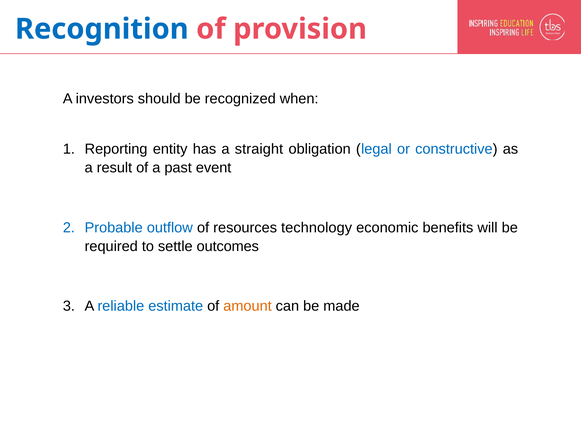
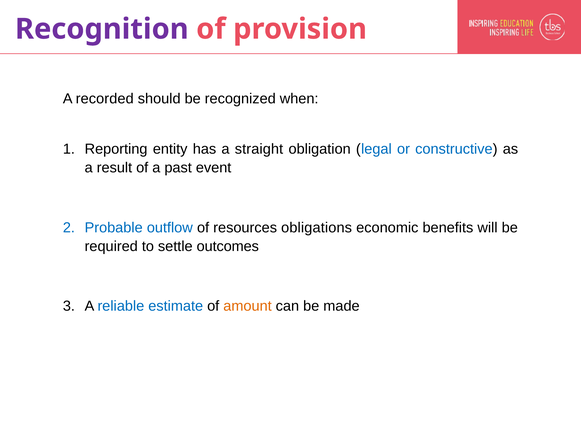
Recognition colour: blue -> purple
investors: investors -> recorded
technology: technology -> obligations
